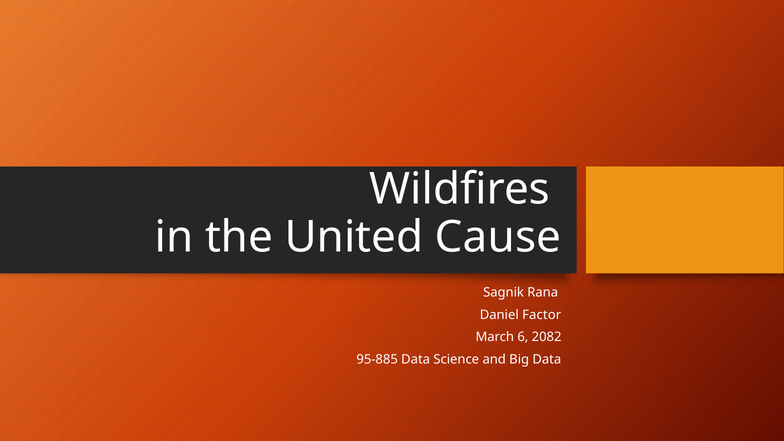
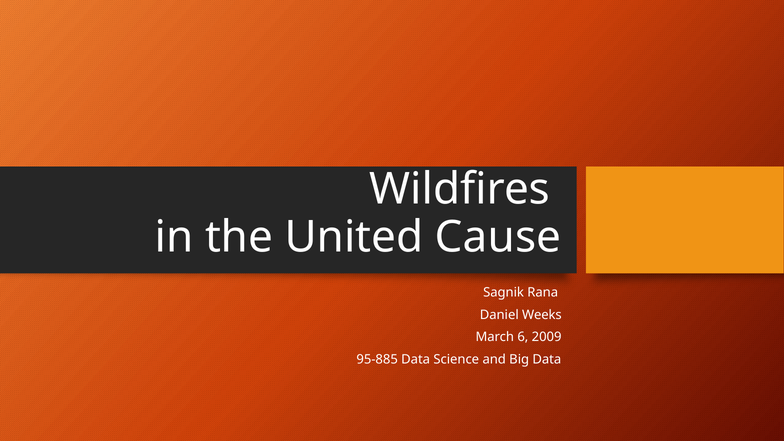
Factor: Factor -> Weeks
2082: 2082 -> 2009
